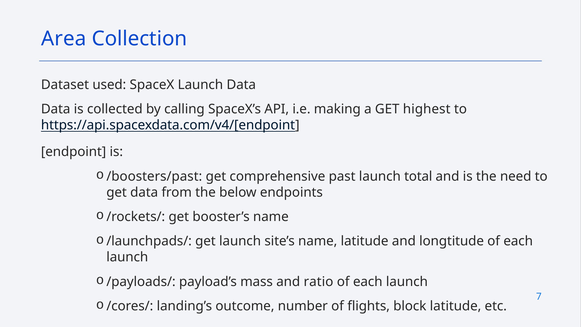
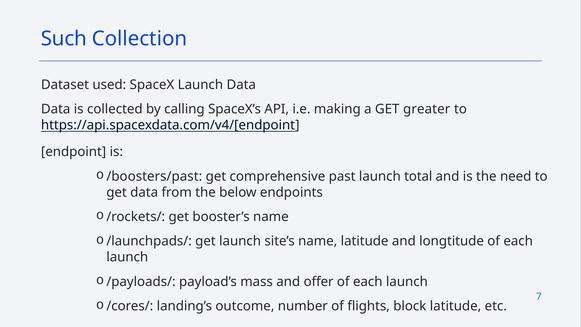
Area: Area -> Such
highest: highest -> greater
ratio: ratio -> offer
